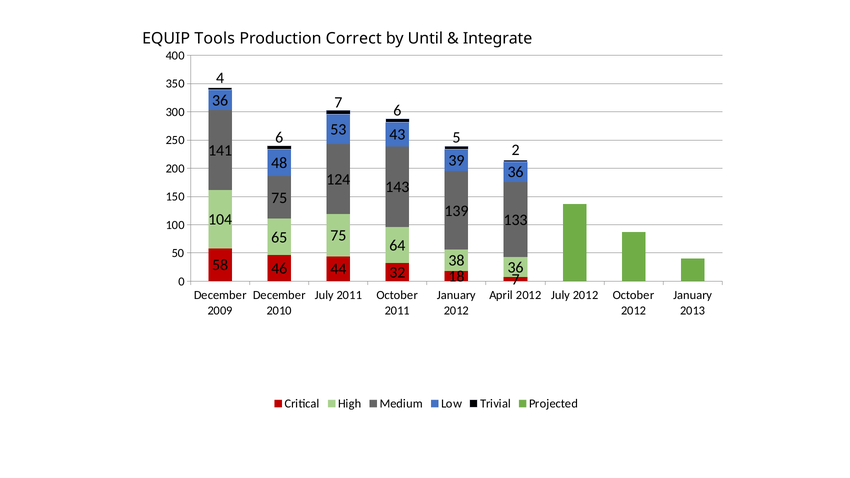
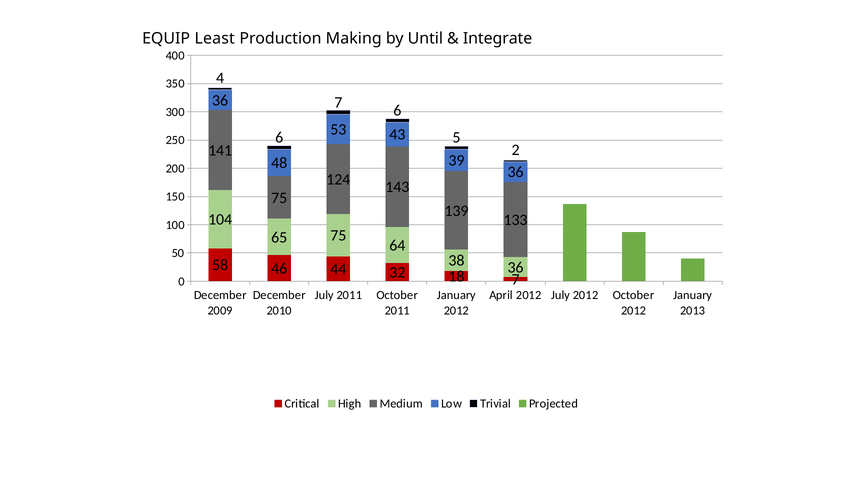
Tools: Tools -> Least
Correct: Correct -> Making
